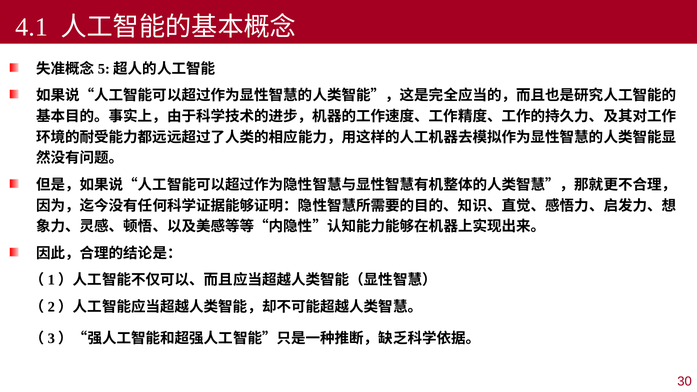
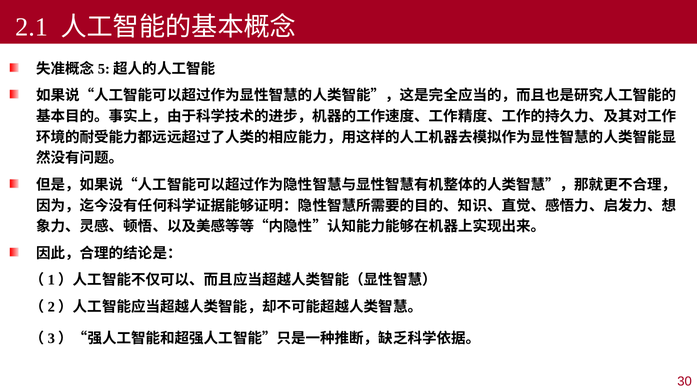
4.1: 4.1 -> 2.1
